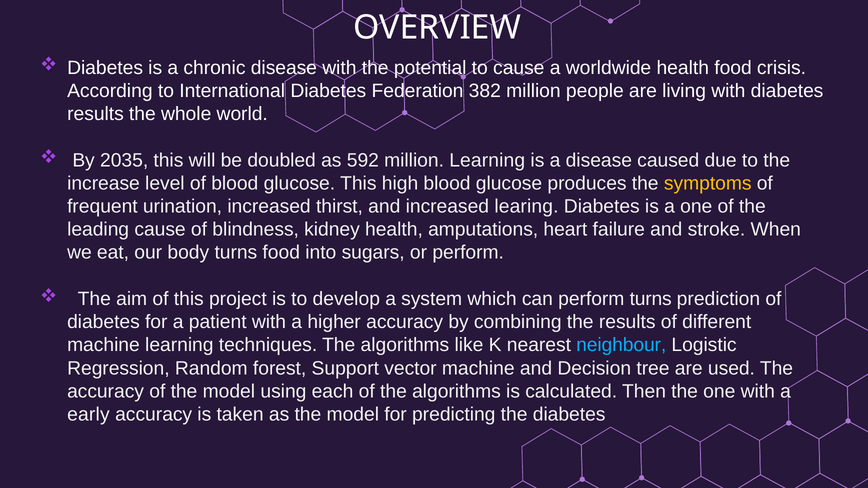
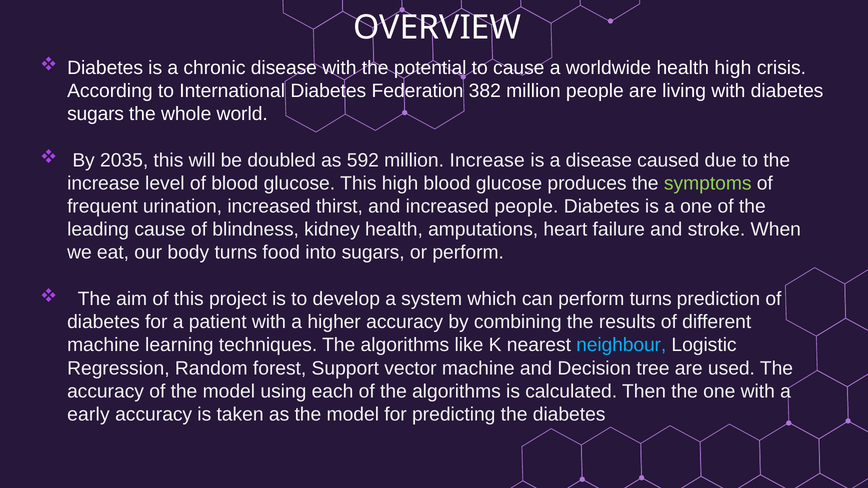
health food: food -> high
results at (95, 114): results -> sugars
million Learning: Learning -> Increase
symptoms colour: yellow -> light green
increased learing: learing -> people
